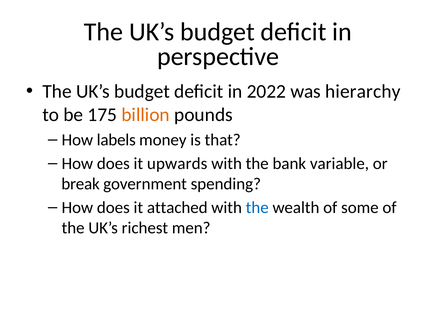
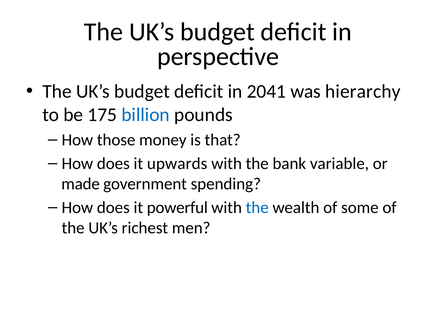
2022: 2022 -> 2041
billion colour: orange -> blue
labels: labels -> those
break: break -> made
attached: attached -> powerful
